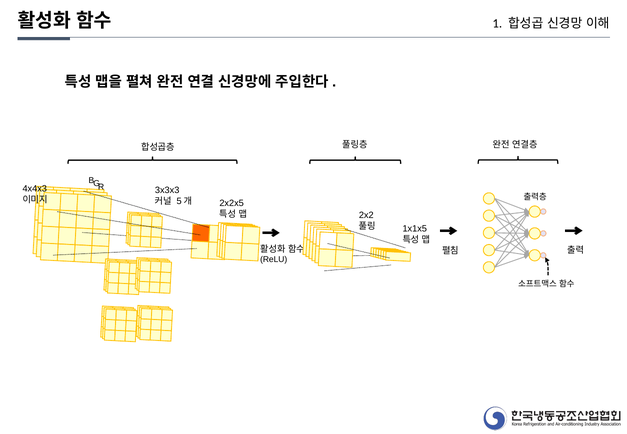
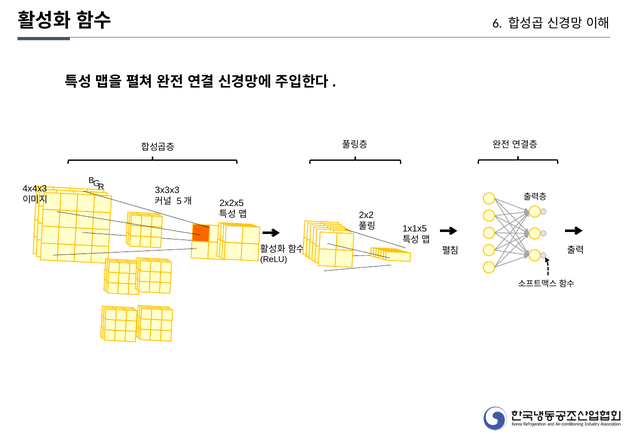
1: 1 -> 6
